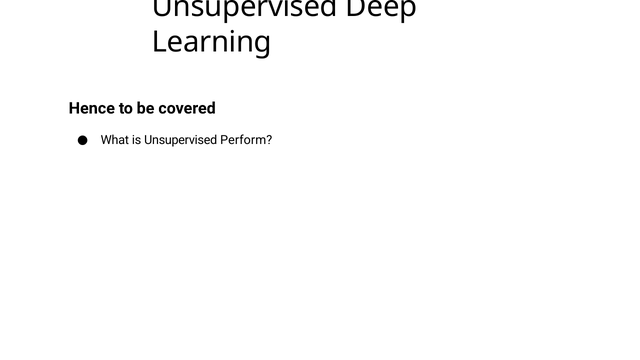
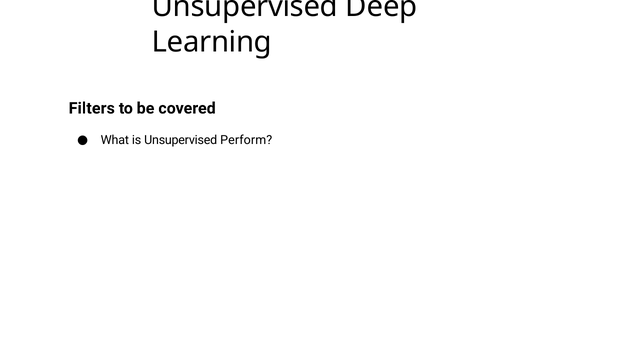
Hence: Hence -> Filters
